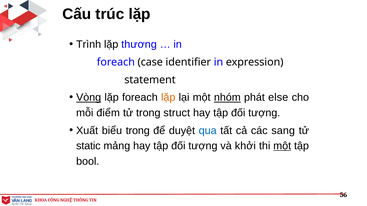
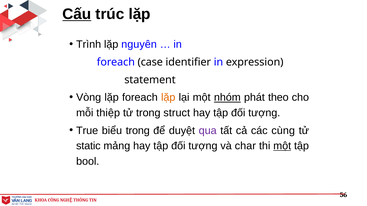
Cấu underline: none -> present
thương: thương -> nguyên
Vòng underline: present -> none
else: else -> theo
điểm: điểm -> thiệp
Xuất: Xuất -> True
qua colour: blue -> purple
sang: sang -> cùng
khởi: khởi -> char
